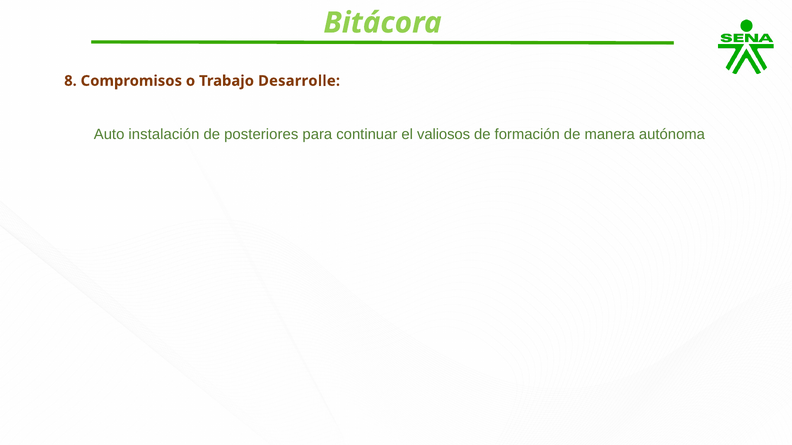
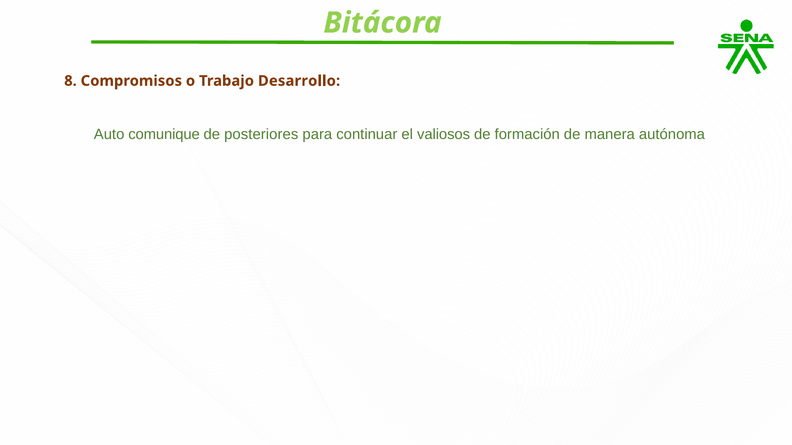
Desarrolle: Desarrolle -> Desarrollo
instalación: instalación -> comunique
